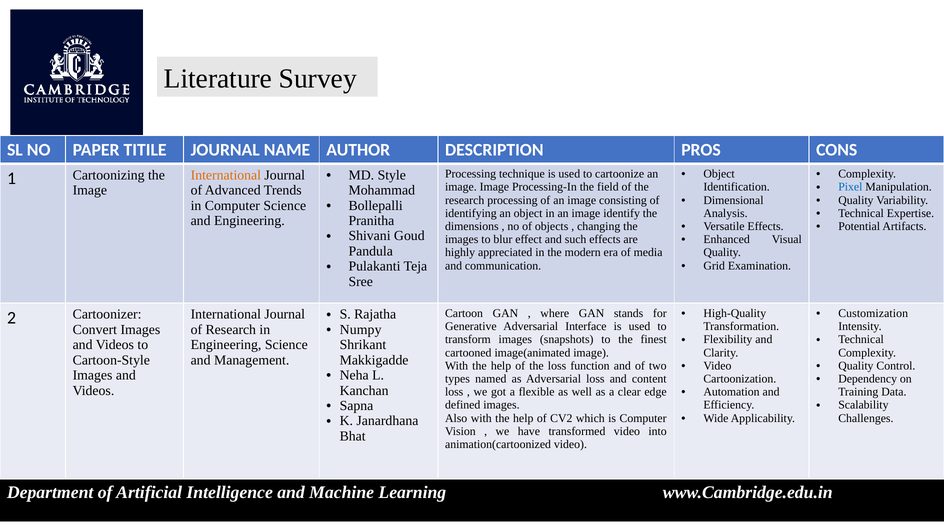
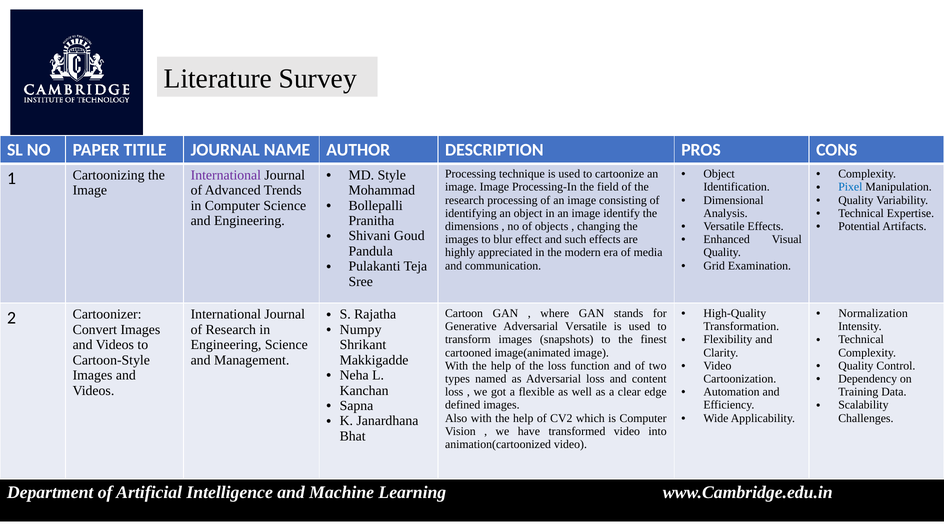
International at (226, 175) colour: orange -> purple
Customization: Customization -> Normalization
Adversarial Interface: Interface -> Versatile
